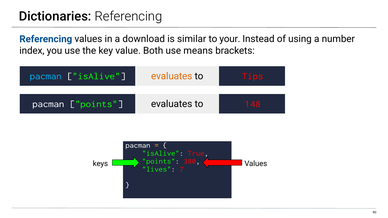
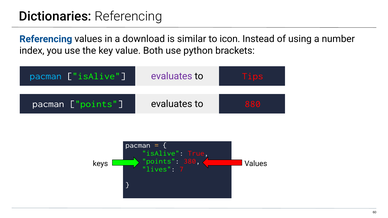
your: your -> icon
means: means -> python
evaluates at (172, 76) colour: orange -> purple
148: 148 -> 880
